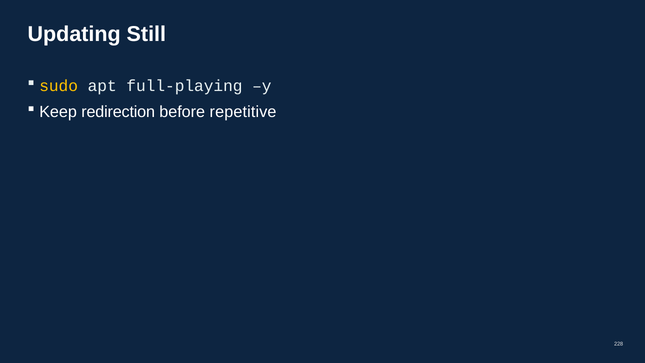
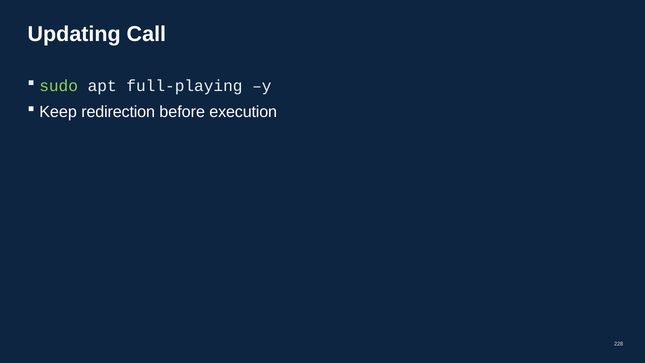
Still: Still -> Call
sudo colour: yellow -> light green
repetitive: repetitive -> execution
